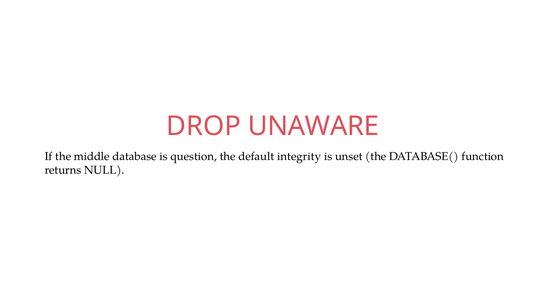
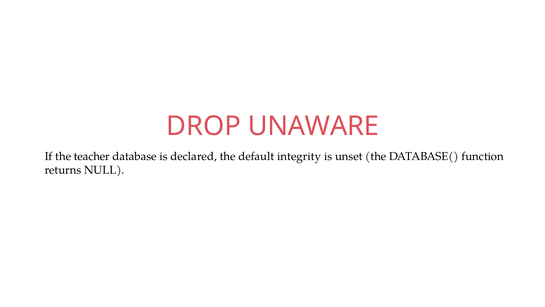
middle: middle -> teacher
question: question -> declared
